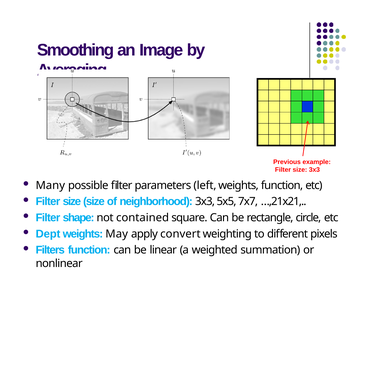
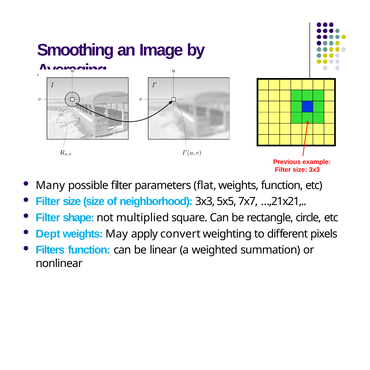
left: left -> flat
contained: contained -> multiplied
